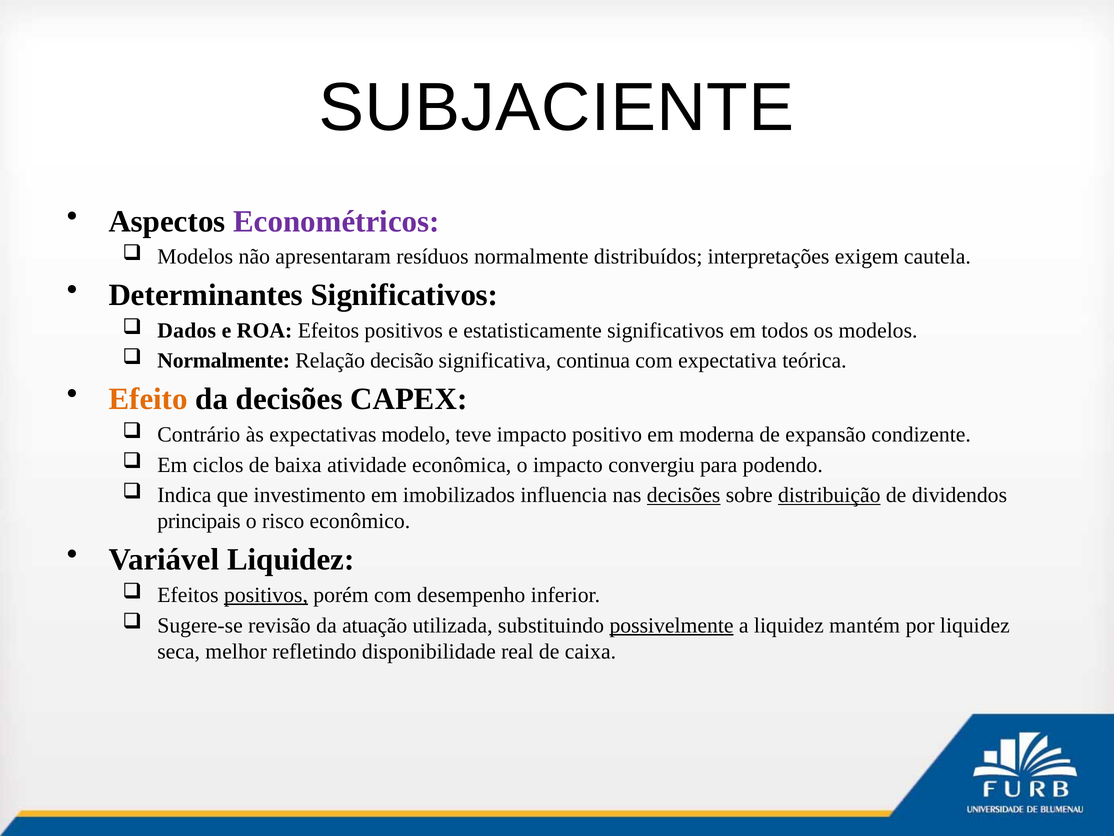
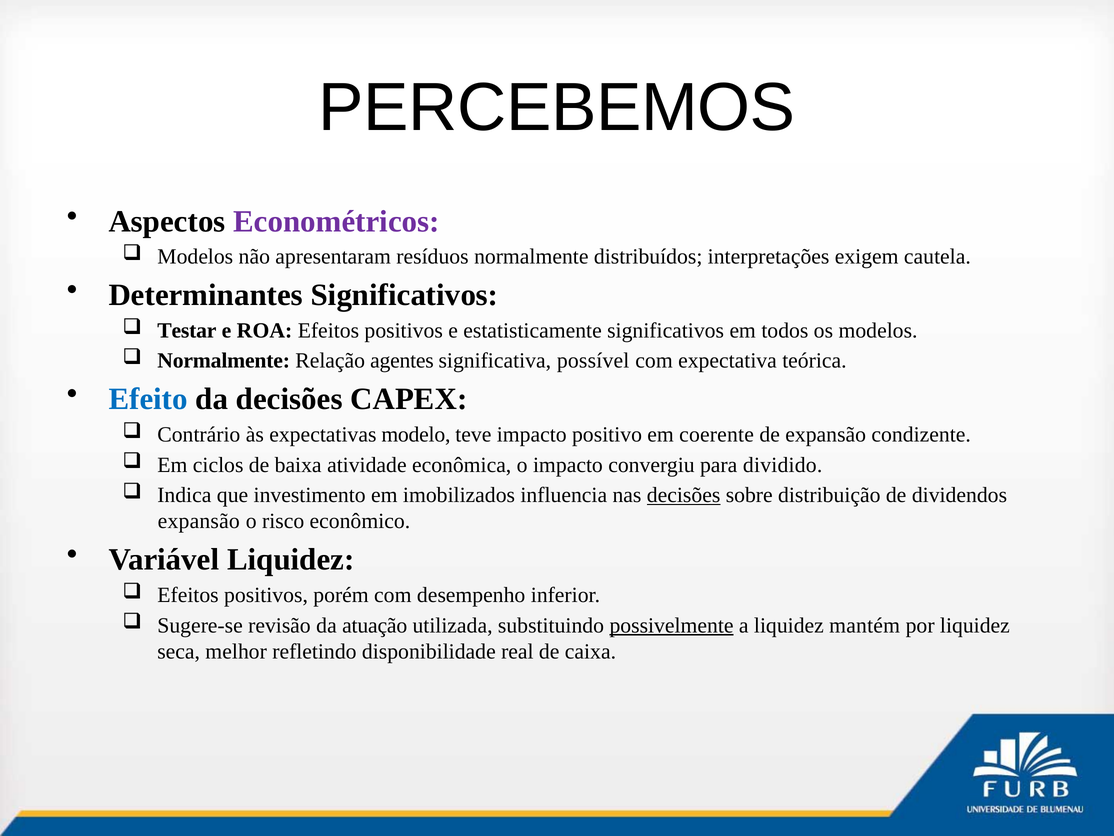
SUBJACIENTE: SUBJACIENTE -> PERCEBEMOS
Dados: Dados -> Testar
decisão: decisão -> agentes
continua: continua -> possível
Efeito colour: orange -> blue
moderna: moderna -> coerente
podendo: podendo -> dividido
distribuição underline: present -> none
principais at (199, 521): principais -> expansão
positivos at (266, 595) underline: present -> none
